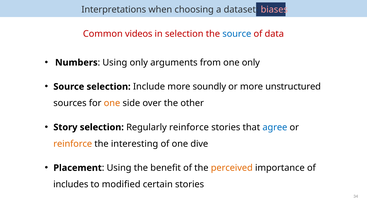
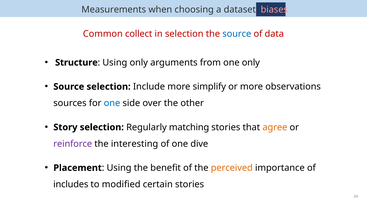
Interpretations: Interpretations -> Measurements
videos: videos -> collect
Numbers: Numbers -> Structure
soundly: soundly -> simplify
unstructured: unstructured -> observations
one at (112, 103) colour: orange -> blue
Regularly reinforce: reinforce -> matching
agree colour: blue -> orange
reinforce at (73, 144) colour: orange -> purple
